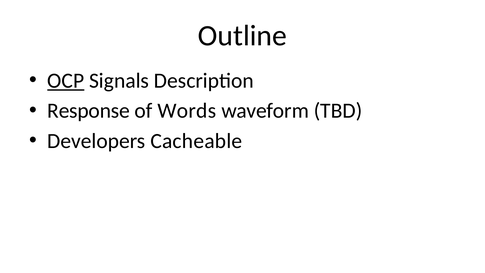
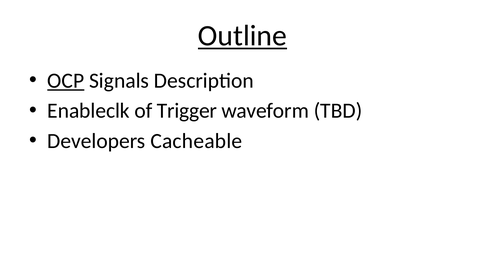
Outline underline: none -> present
Response: Response -> Enableclk
Words: Words -> Trigger
